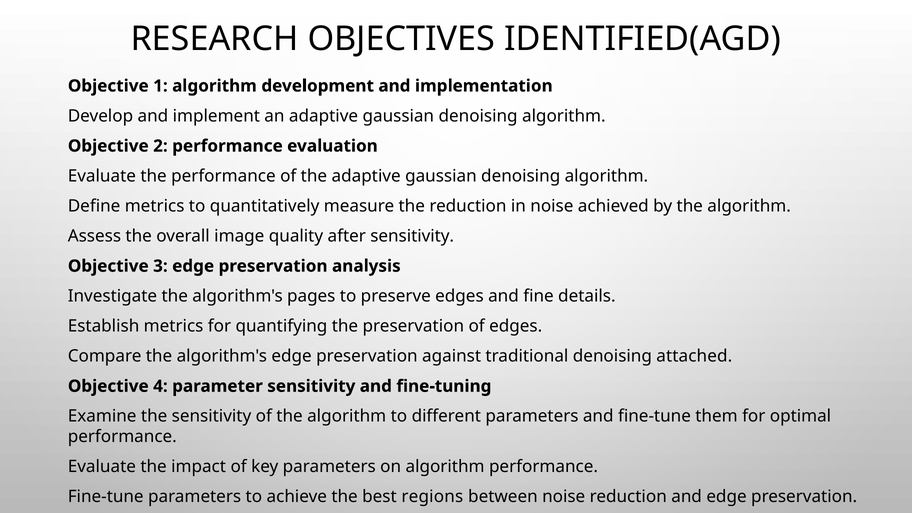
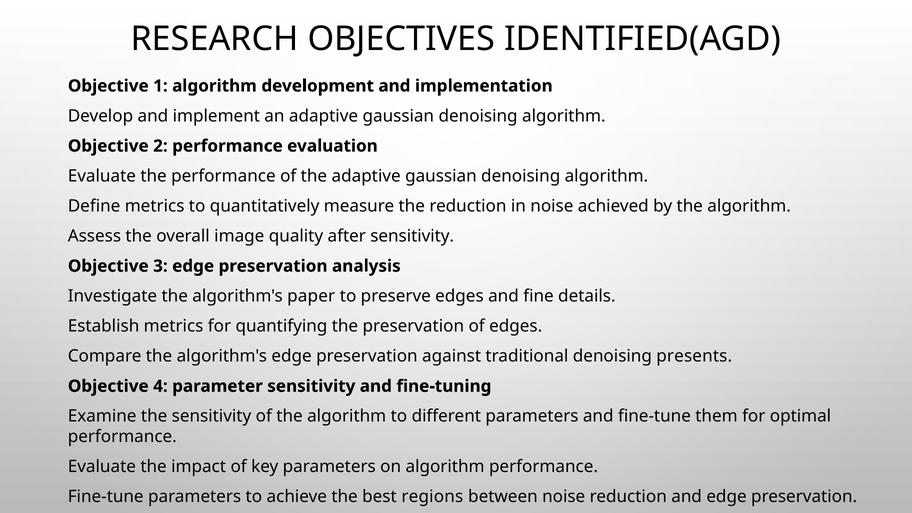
pages: pages -> paper
attached: attached -> presents
